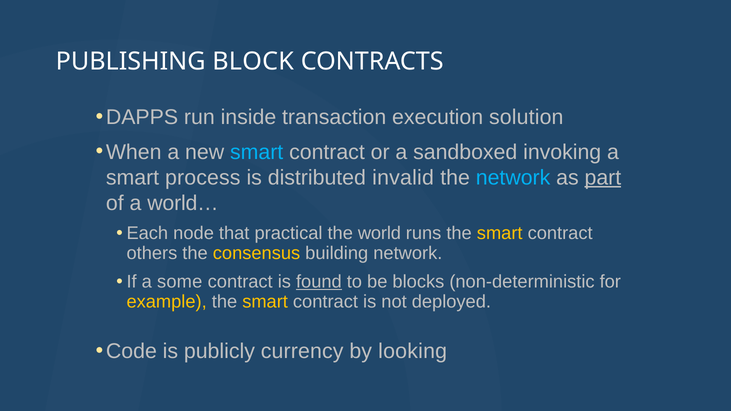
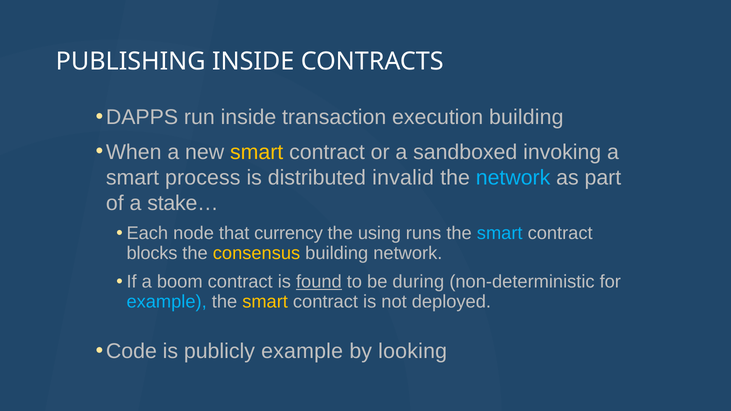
PUBLISHING BLOCK: BLOCK -> INSIDE
execution solution: solution -> building
smart at (257, 152) colour: light blue -> yellow
part underline: present -> none
world…: world… -> stake…
practical: practical -> currency
world: world -> using
smart at (500, 233) colour: yellow -> light blue
others: others -> blocks
some: some -> boom
blocks: blocks -> during
example at (167, 302) colour: yellow -> light blue
publicly currency: currency -> example
